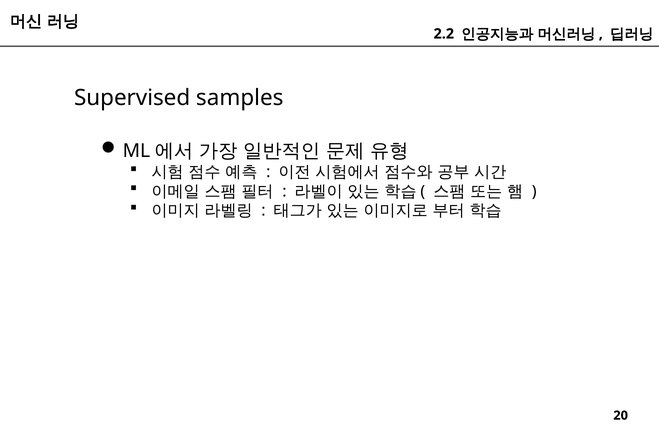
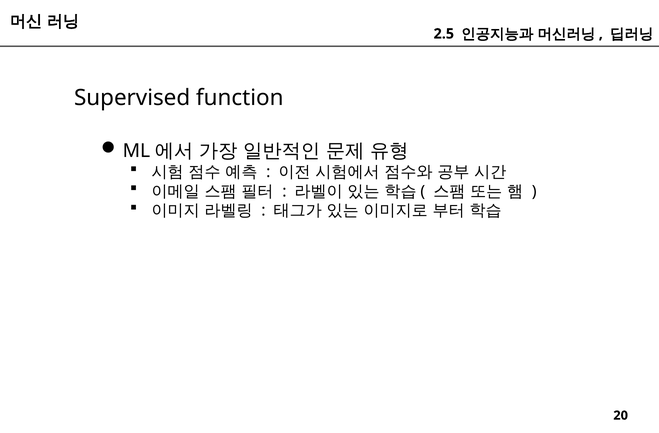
2.2: 2.2 -> 2.5
samples: samples -> function
